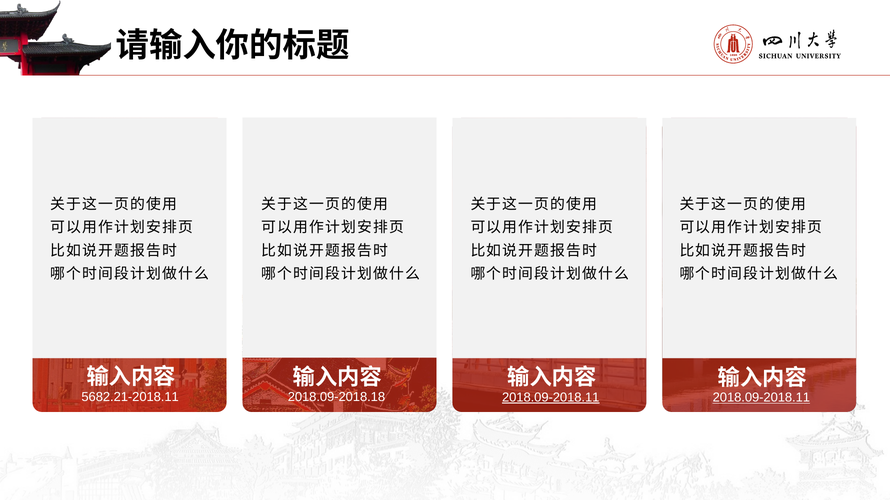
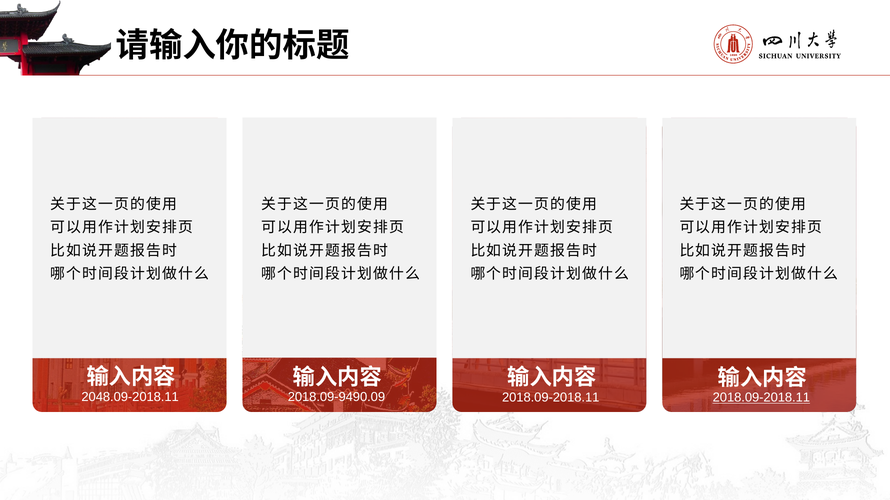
5682.21-2018.11: 5682.21-2018.11 -> 2048.09-2018.11
2018.09-2018.18: 2018.09-2018.18 -> 2018.09-9490.09
2018.09-2018.11 at (551, 398) underline: present -> none
